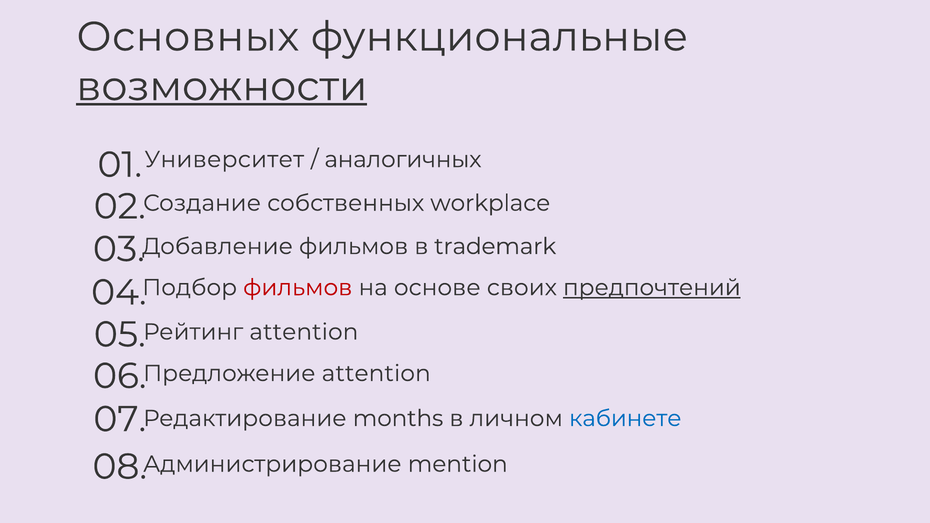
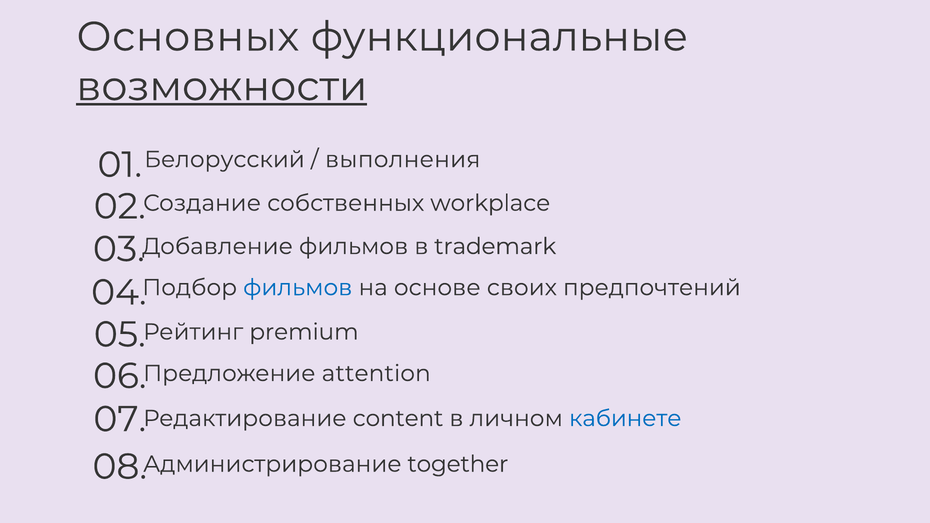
Университет: Университет -> Белорусский
аналогичных: аналогичных -> выполнения
фильмов at (298, 288) colour: red -> blue
предпочтений underline: present -> none
attention at (304, 332): attention -> premium
months: months -> content
mention: mention -> together
